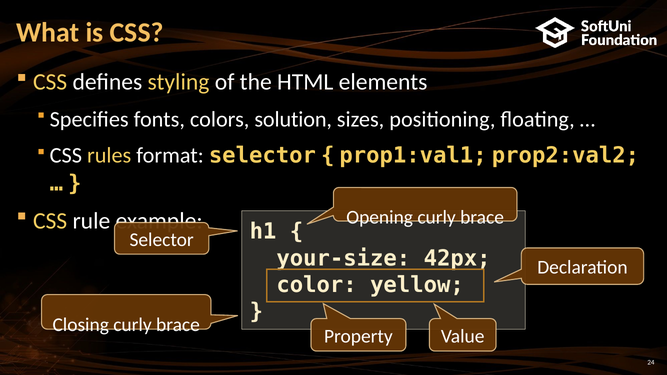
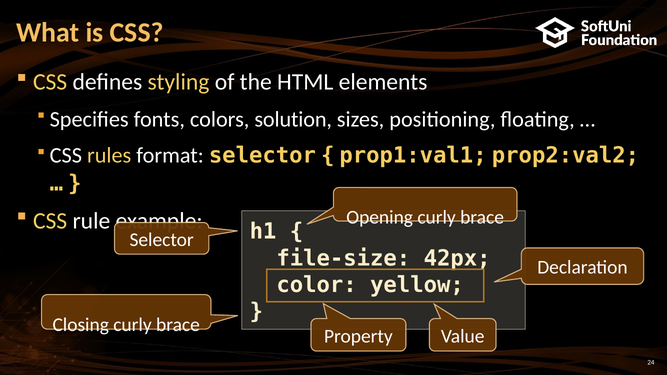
your-size: your-size -> file-size
